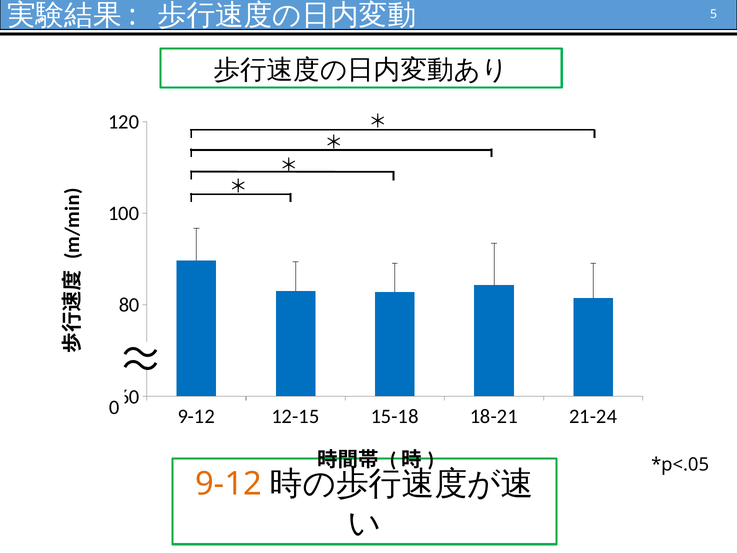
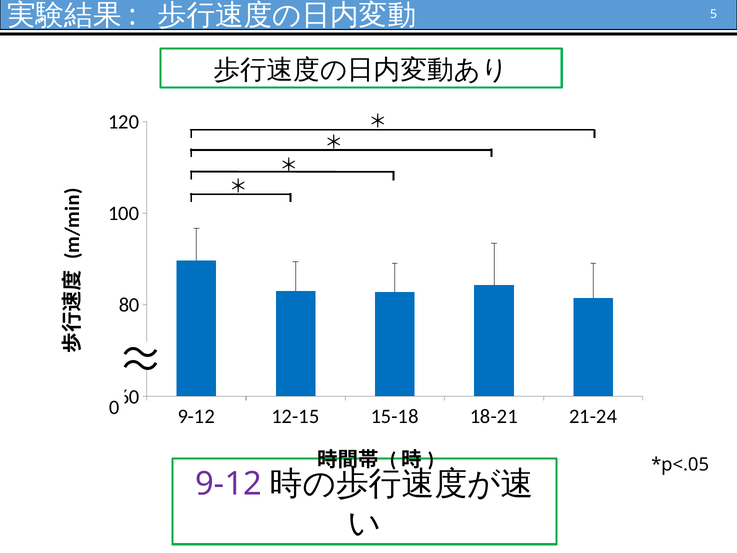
9-12 at (229, 484) colour: orange -> purple
